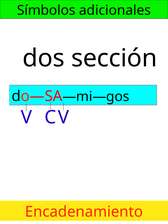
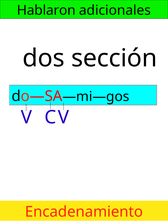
Símbolos: Símbolos -> Hablaron
